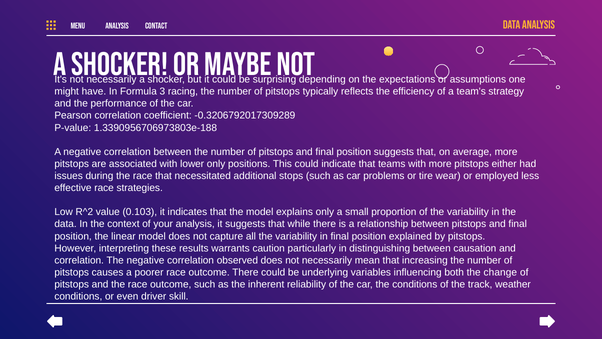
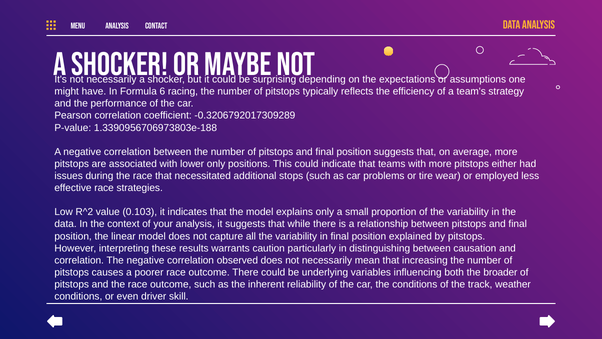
3: 3 -> 6
change: change -> broader
